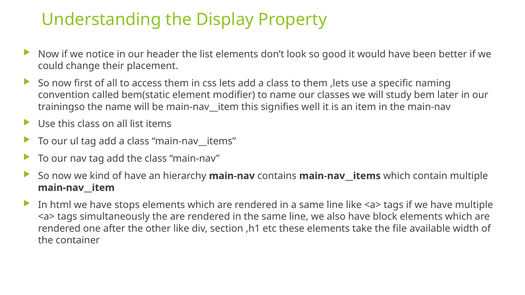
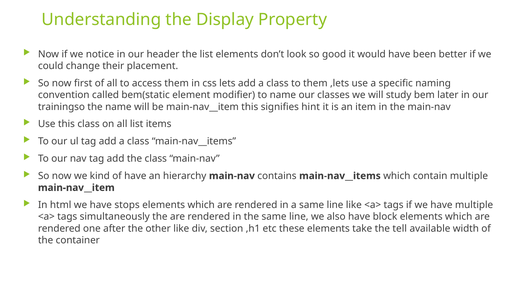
well: well -> hint
file: file -> tell
